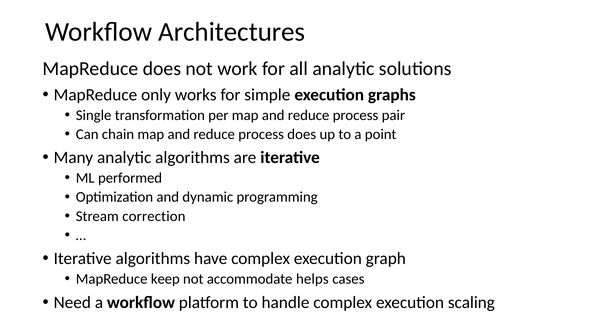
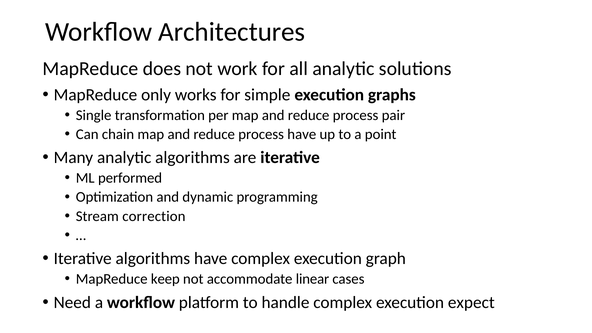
process does: does -> have
helps: helps -> linear
scaling: scaling -> expect
